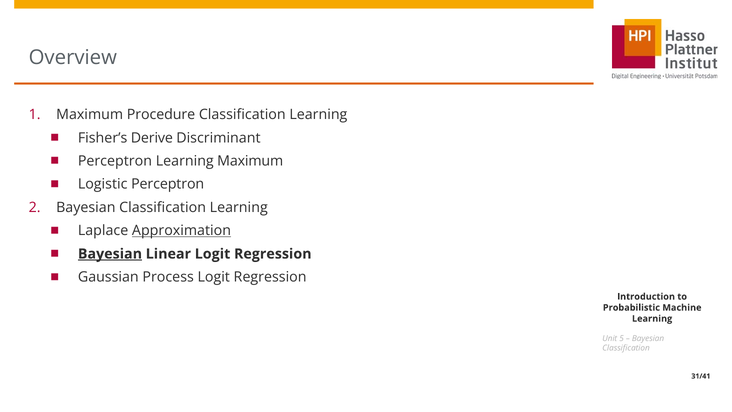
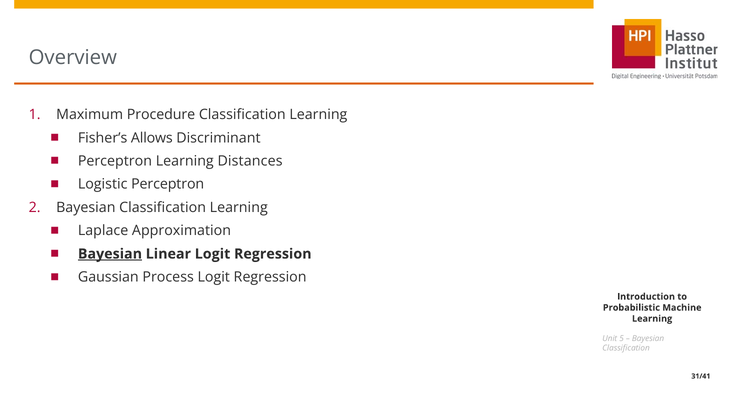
Derive: Derive -> Allows
Learning Maximum: Maximum -> Distances
Approximation underline: present -> none
